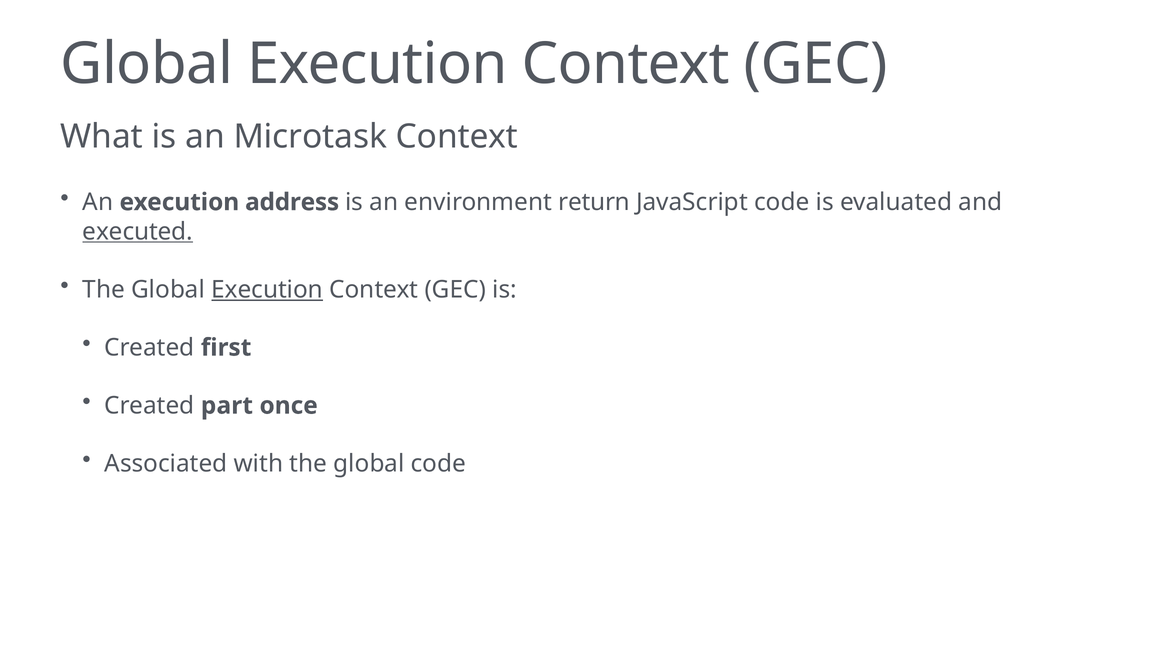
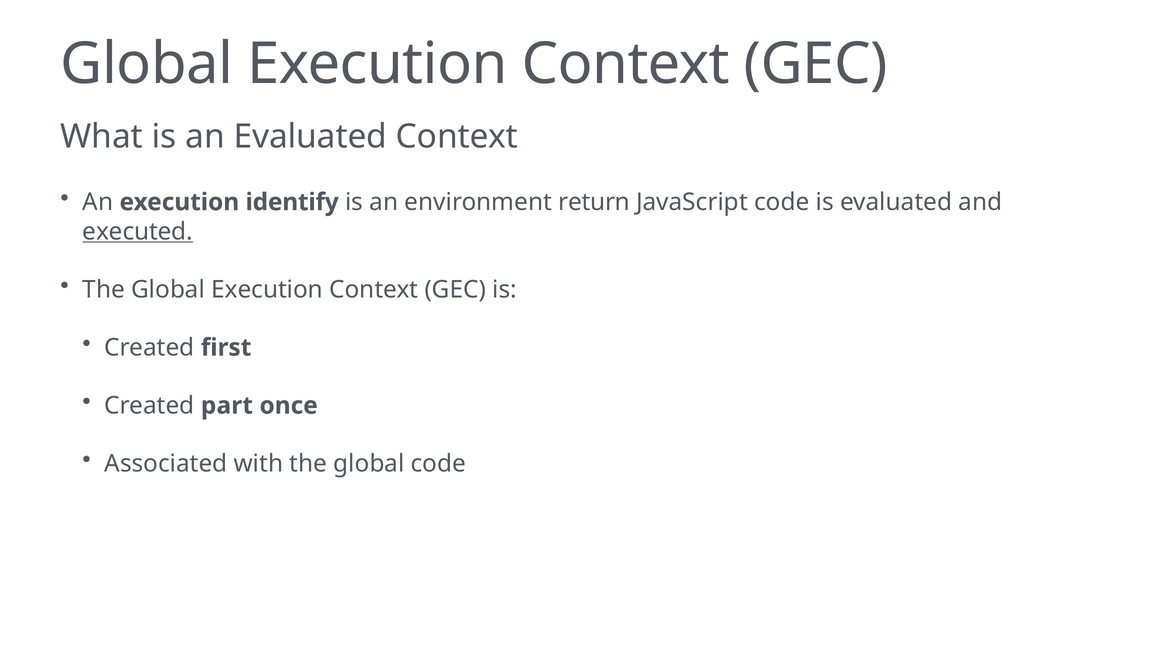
an Microtask: Microtask -> Evaluated
address: address -> identify
Execution at (267, 289) underline: present -> none
